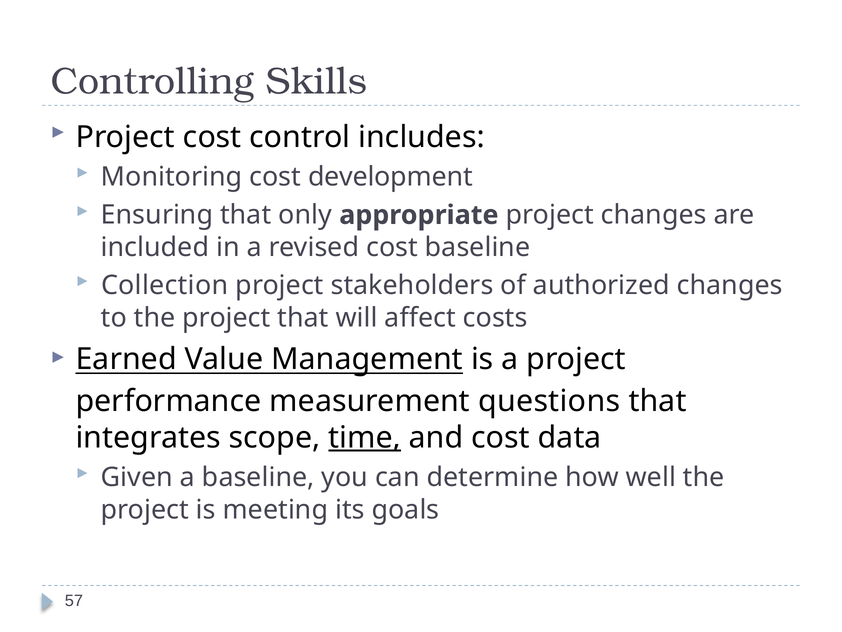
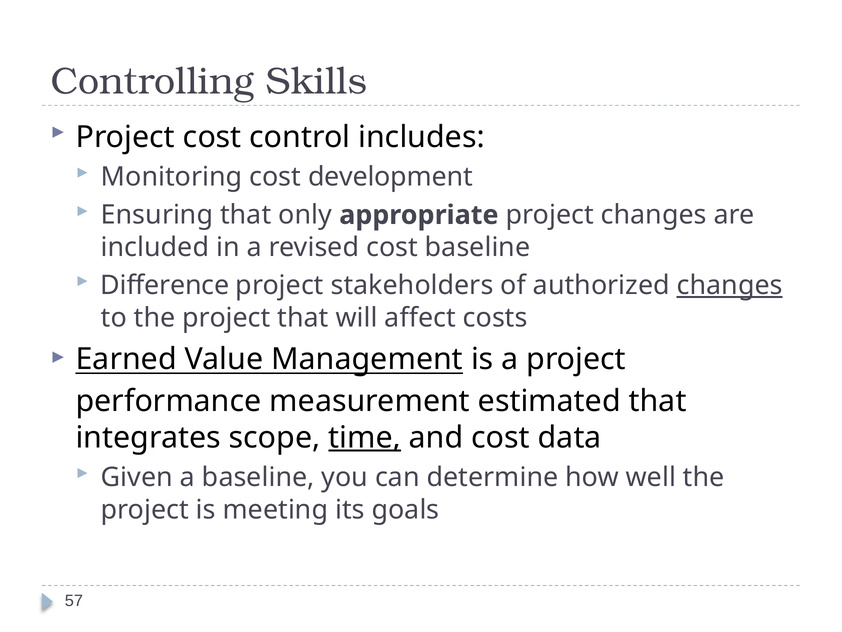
Collection: Collection -> Difference
changes at (730, 285) underline: none -> present
questions: questions -> estimated
